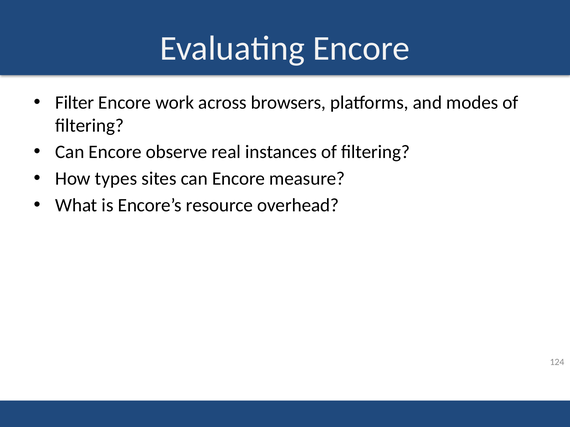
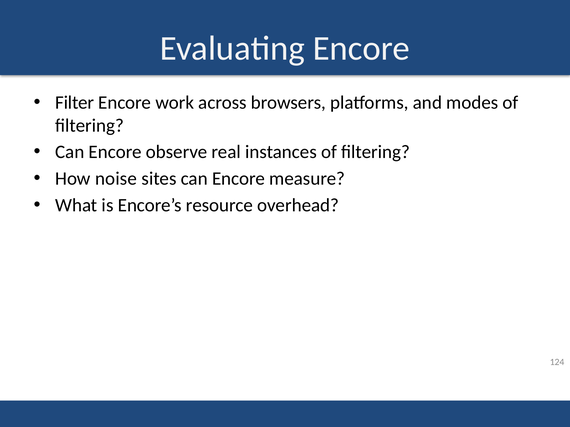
types: types -> noise
